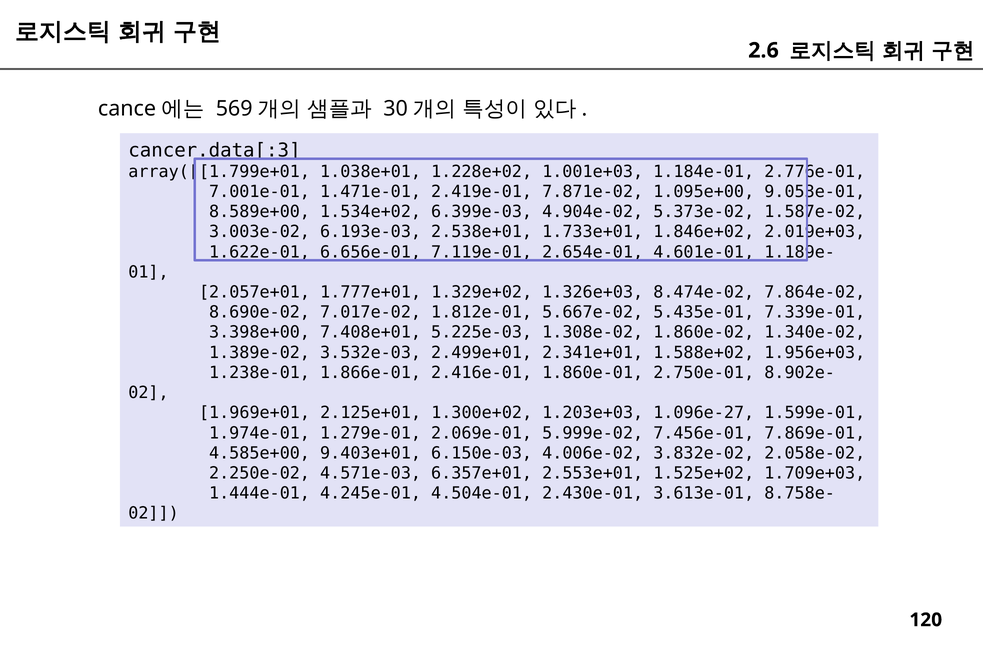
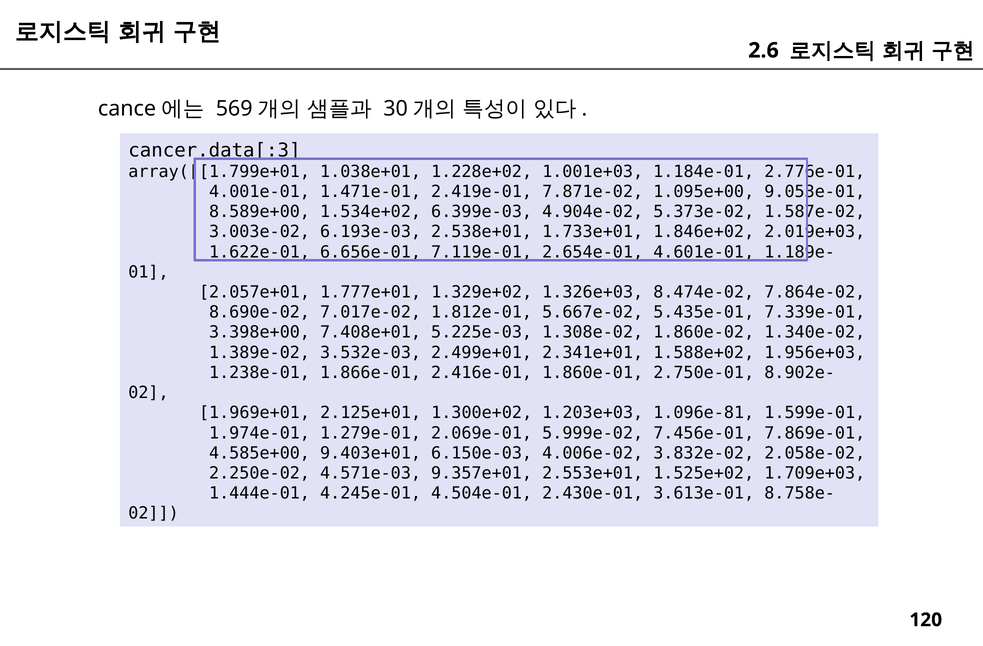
7.001e-01: 7.001e-01 -> 4.001e-01
1.096e-27: 1.096e-27 -> 1.096e-81
6.357e+01: 6.357e+01 -> 9.357e+01
